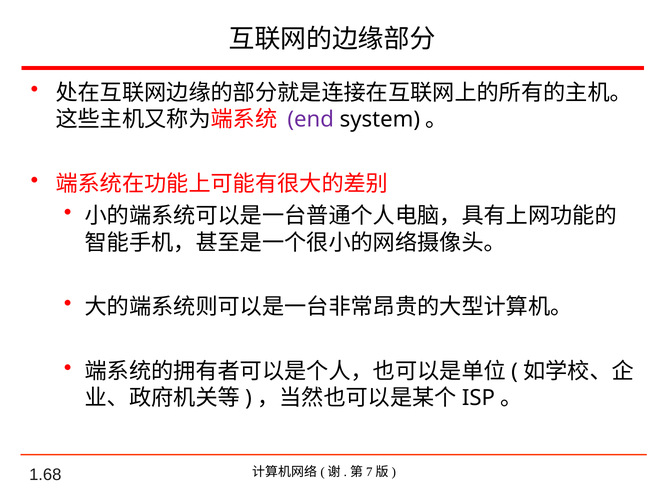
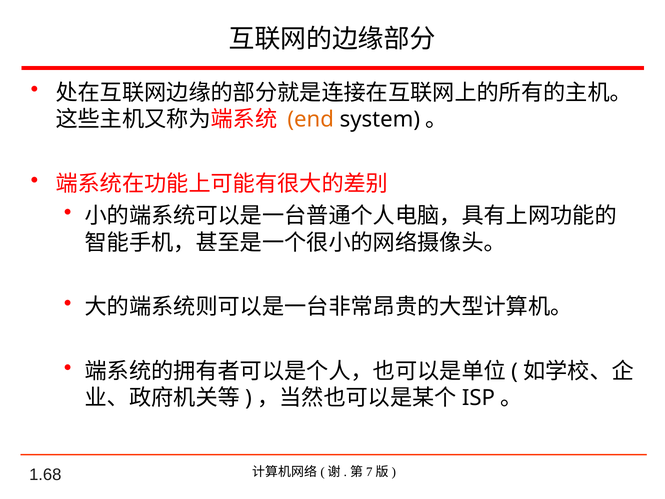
end colour: purple -> orange
